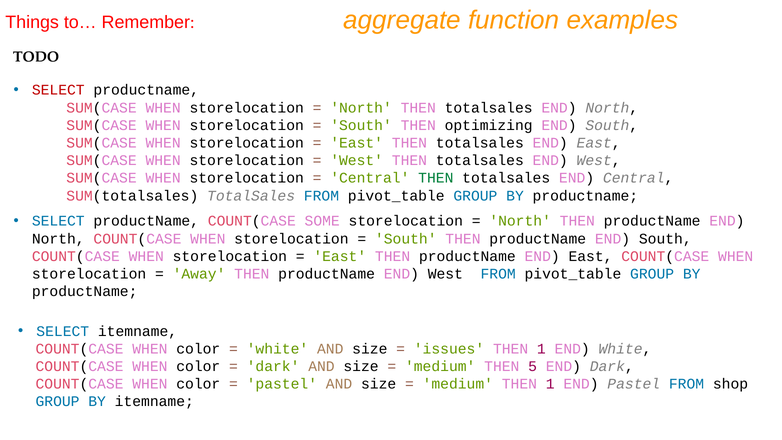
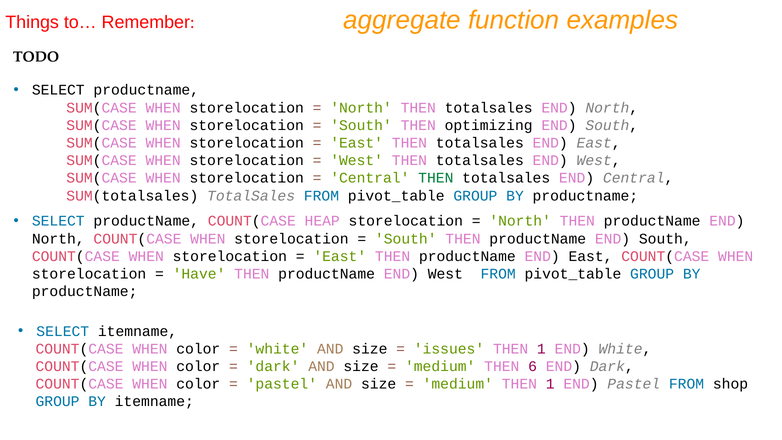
SELECT at (58, 90) colour: red -> black
SOME: SOME -> HEAP
Away: Away -> Have
5: 5 -> 6
